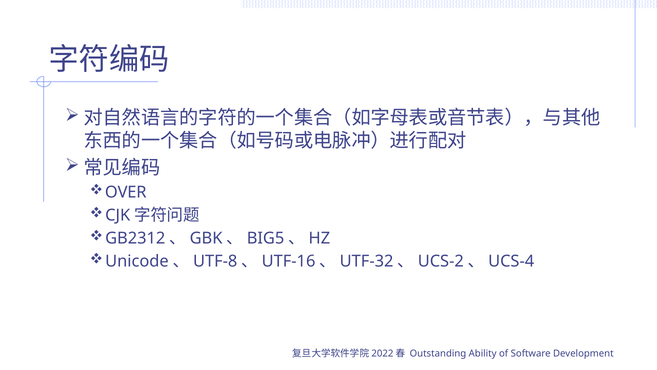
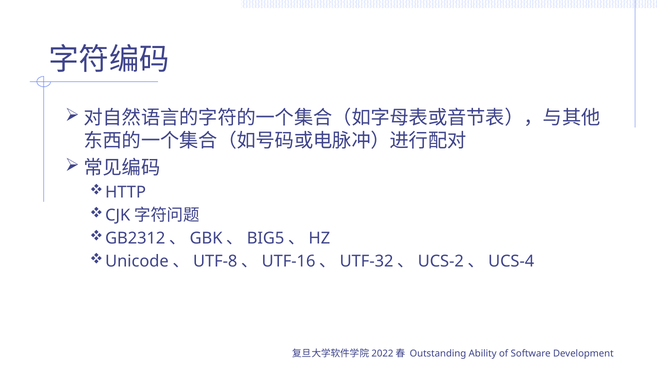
OVER: OVER -> HTTP
